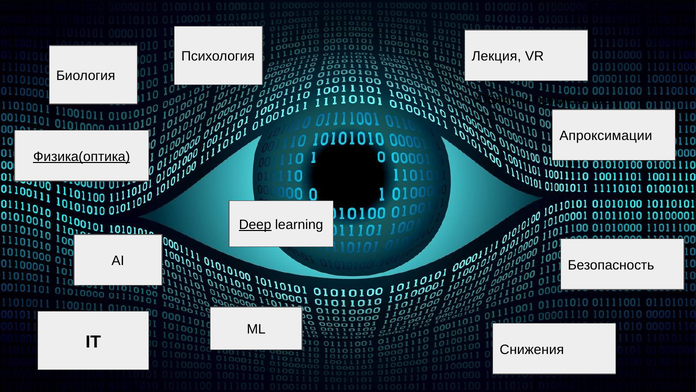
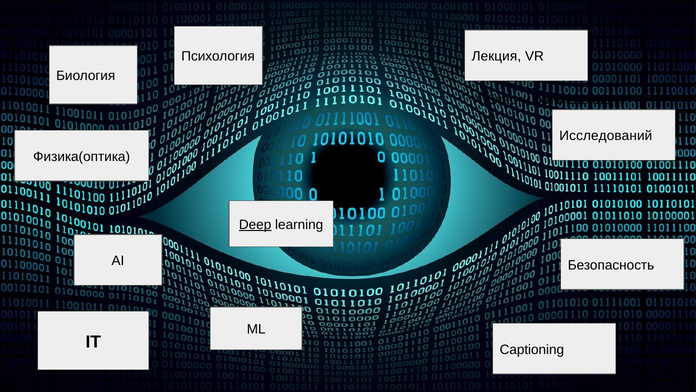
Апроксимации: Апроксимации -> Исследований
Физика(оптика underline: present -> none
Снижения: Снижения -> Captioning
